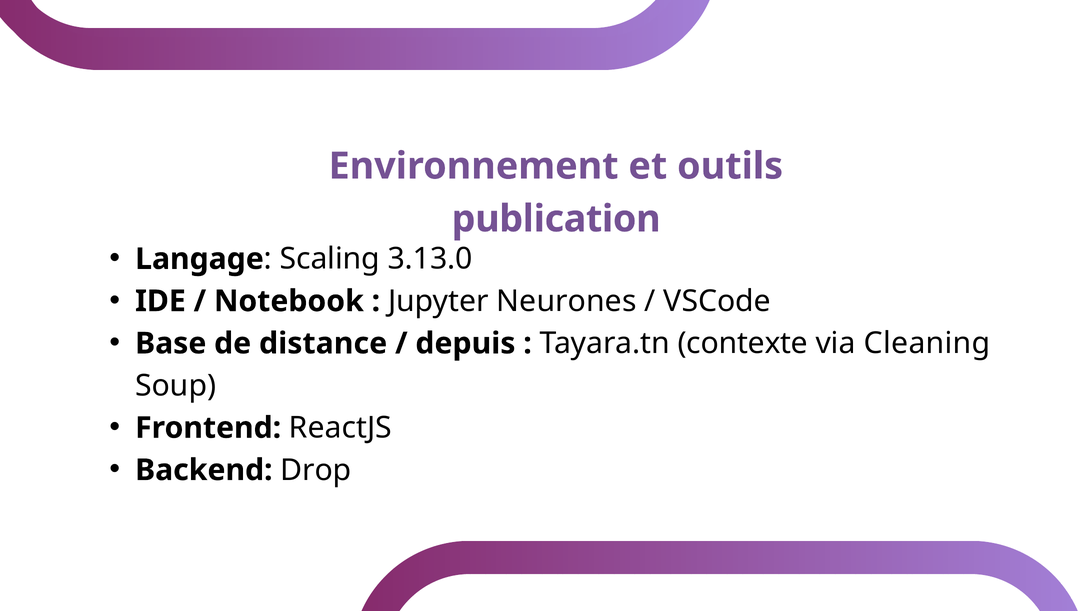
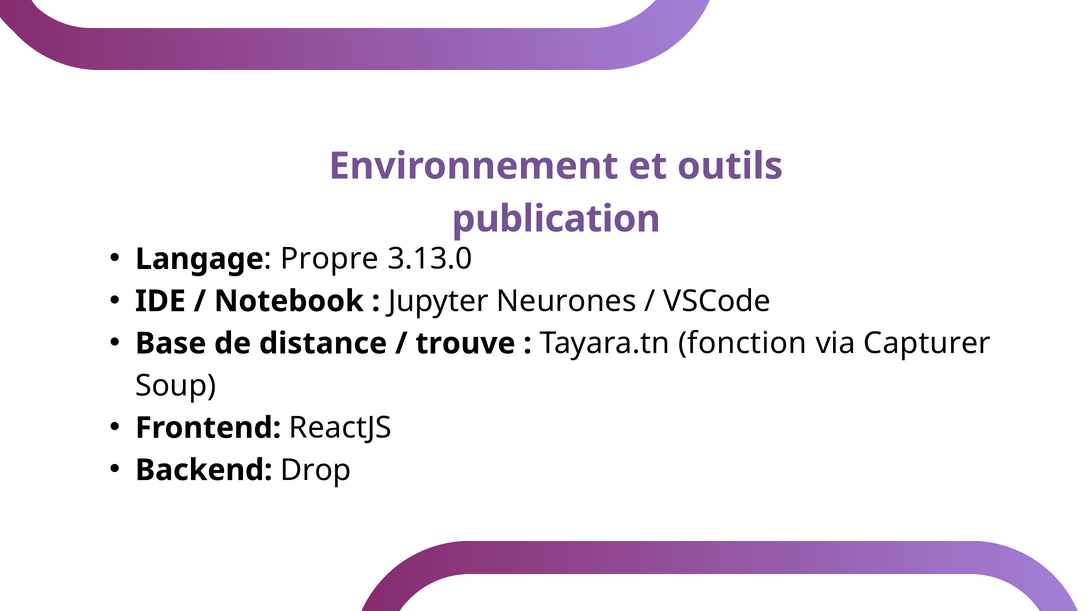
Scaling: Scaling -> Propre
depuis: depuis -> trouve
contexte: contexte -> fonction
Cleaning: Cleaning -> Capturer
